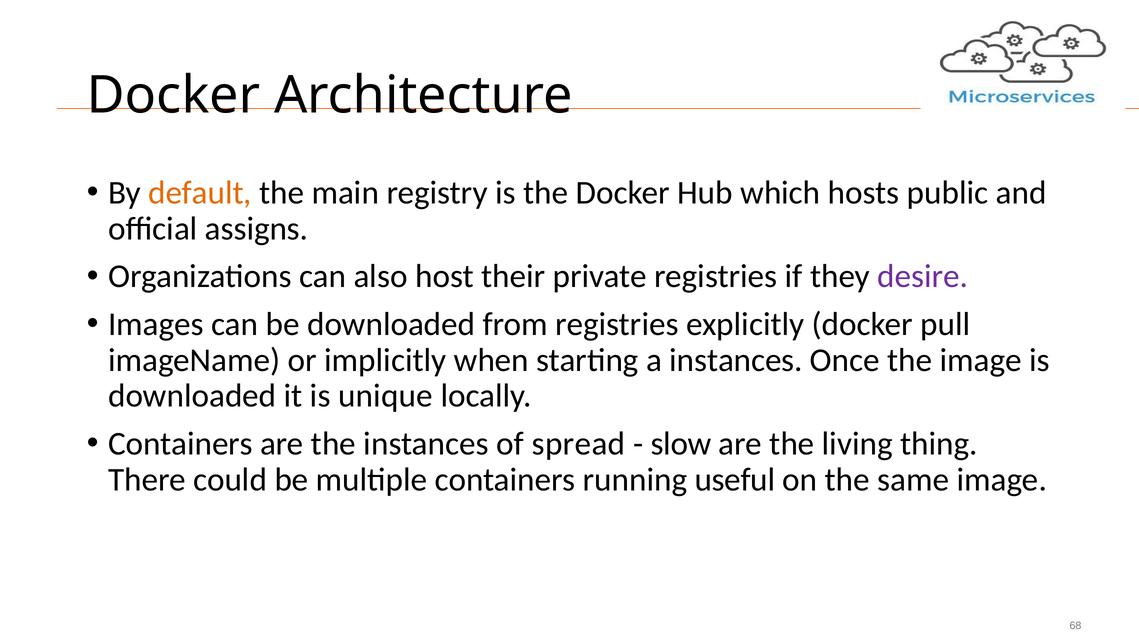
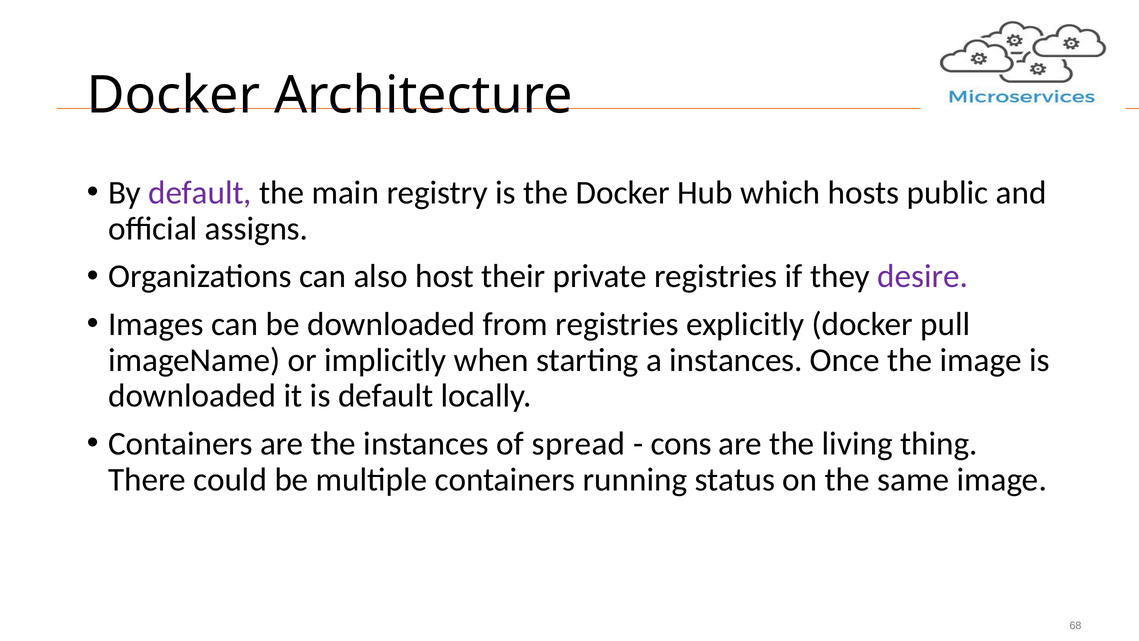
default at (200, 193) colour: orange -> purple
is unique: unique -> default
slow: slow -> cons
useful: useful -> status
